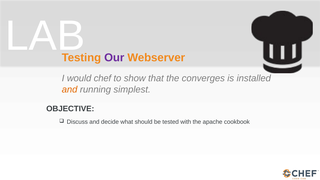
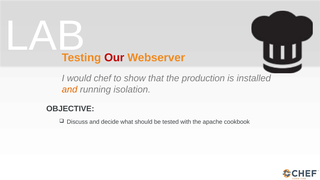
Our colour: purple -> red
converges: converges -> production
simplest: simplest -> isolation
